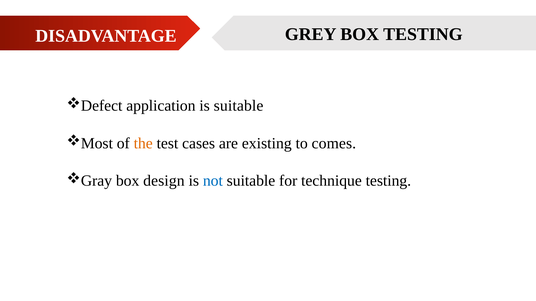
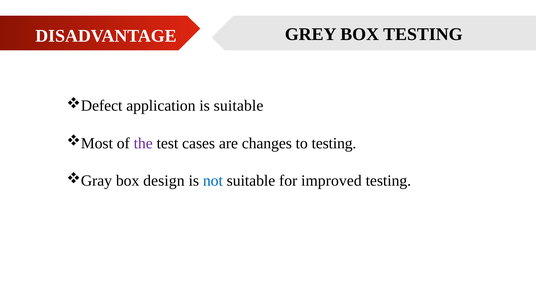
the colour: orange -> purple
existing: existing -> changes
to comes: comes -> testing
technique: technique -> improved
